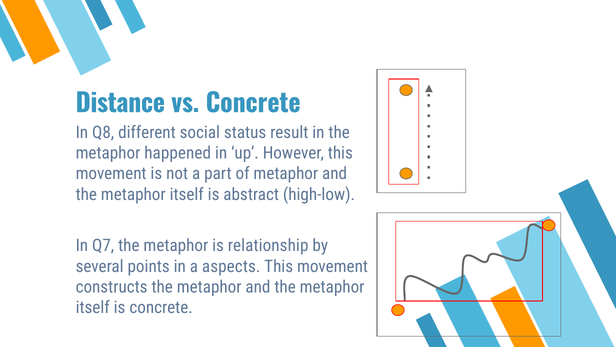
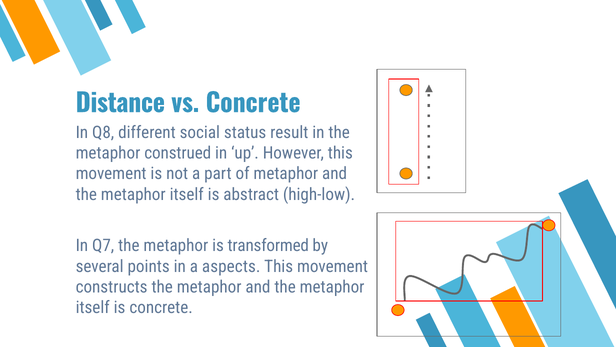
happened: happened -> construed
relationship: relationship -> transformed
